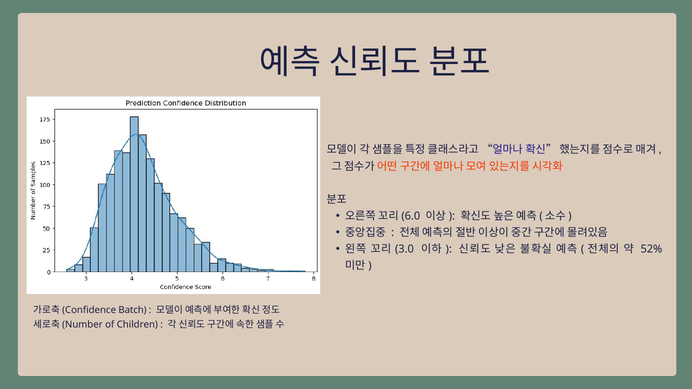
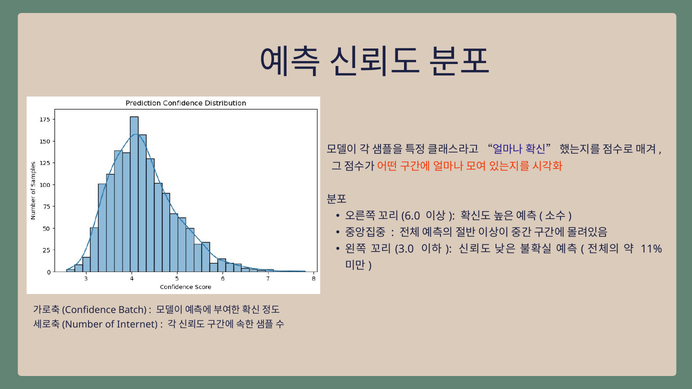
52%: 52% -> 11%
Children: Children -> Internet
